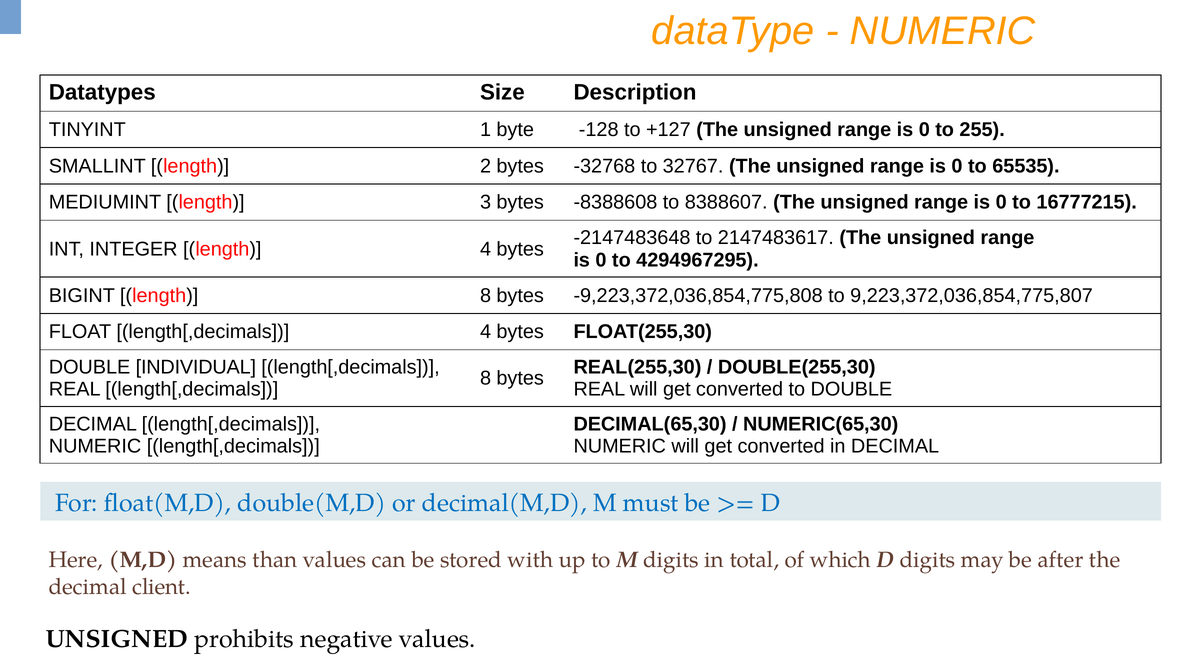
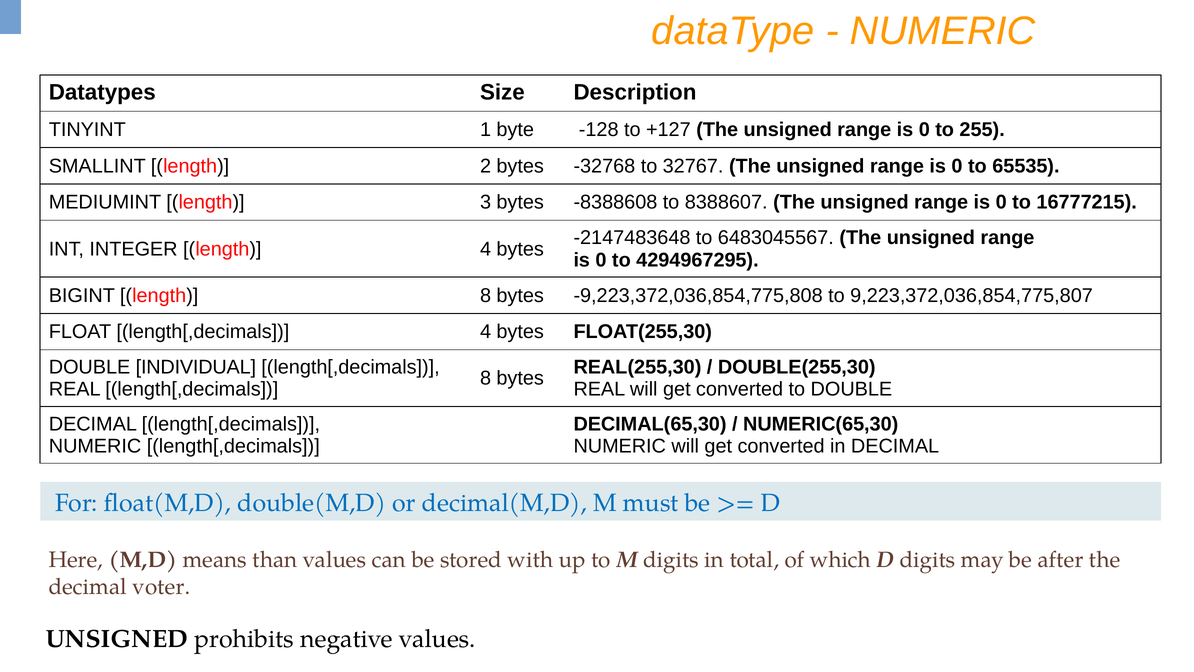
2147483617: 2147483617 -> 6483045567
client: client -> voter
